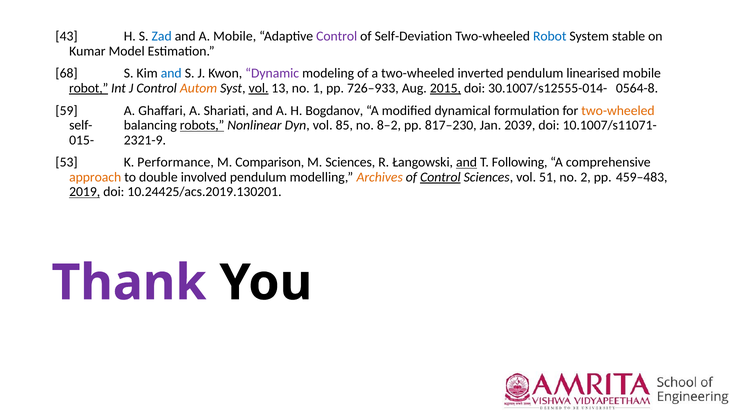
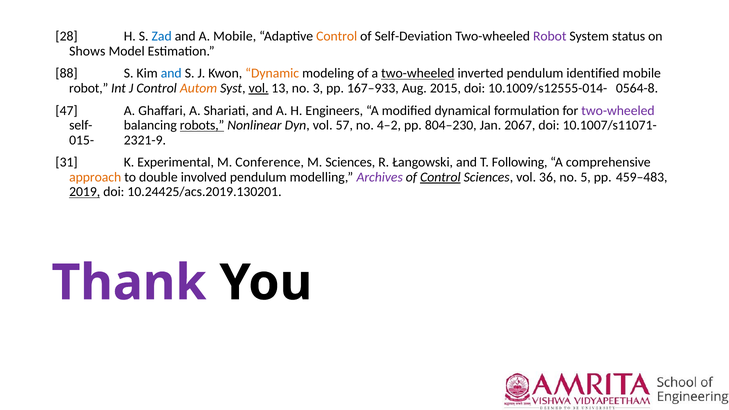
43: 43 -> 28
Control at (337, 36) colour: purple -> orange
Robot at (550, 36) colour: blue -> purple
stable: stable -> status
Kumar: Kumar -> Shows
68: 68 -> 88
Dynamic colour: purple -> orange
two-wheeled at (418, 73) underline: none -> present
linearised: linearised -> identified
robot at (89, 88) underline: present -> none
1: 1 -> 3
726–933: 726–933 -> 167–933
2015 underline: present -> none
30.1007/s12555-014-: 30.1007/s12555-014- -> 10.1009/s12555-014-
59: 59 -> 47
Bogdanov: Bogdanov -> Engineers
two-wheeled at (618, 111) colour: orange -> purple
85: 85 -> 57
8–2: 8–2 -> 4–2
817–230: 817–230 -> 804–230
2039: 2039 -> 2067
53: 53 -> 31
Performance: Performance -> Experimental
Comparison: Comparison -> Conference
and at (467, 162) underline: present -> none
Archives colour: orange -> purple
51: 51 -> 36
2: 2 -> 5
